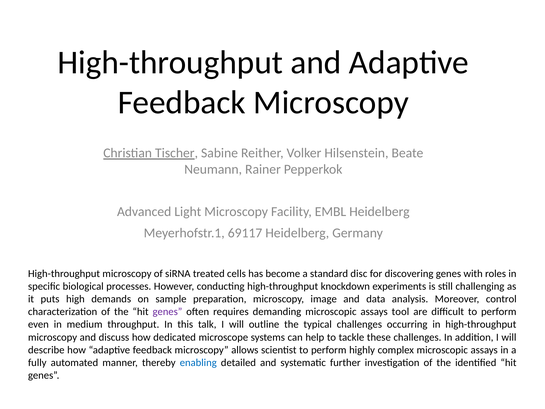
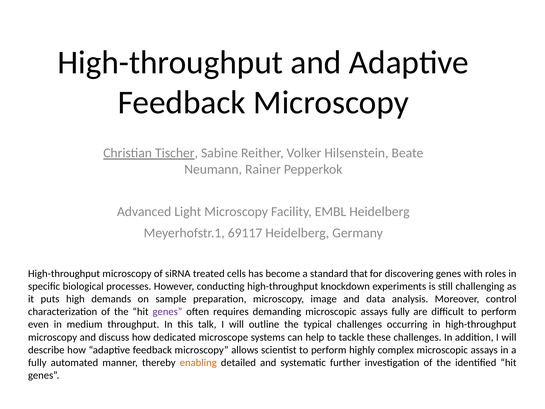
disc: disc -> that
assays tool: tool -> fully
enabling colour: blue -> orange
